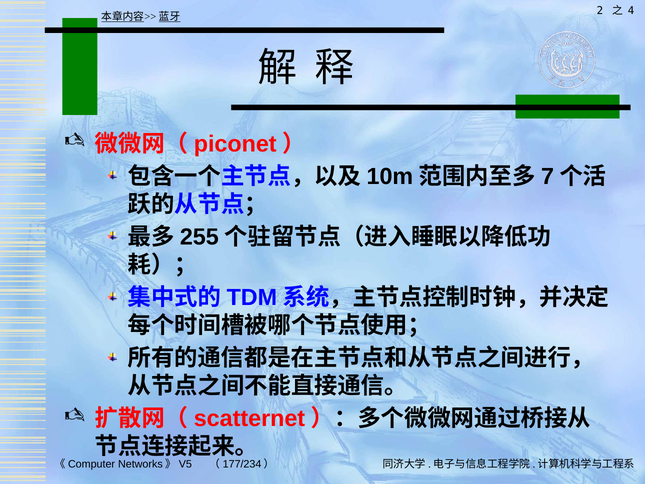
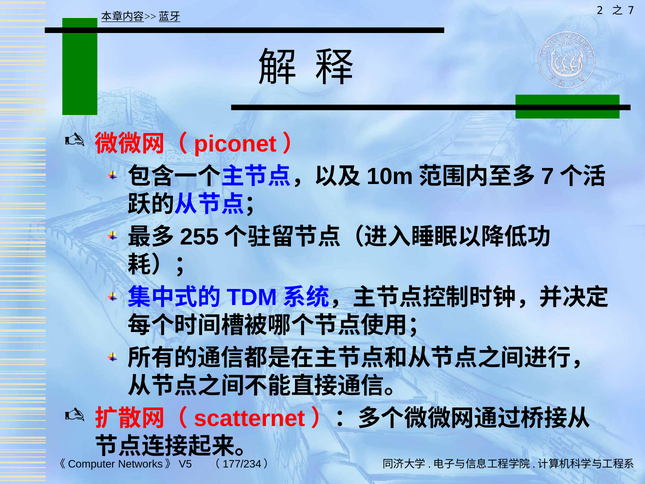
4 at (631, 10): 4 -> 7
